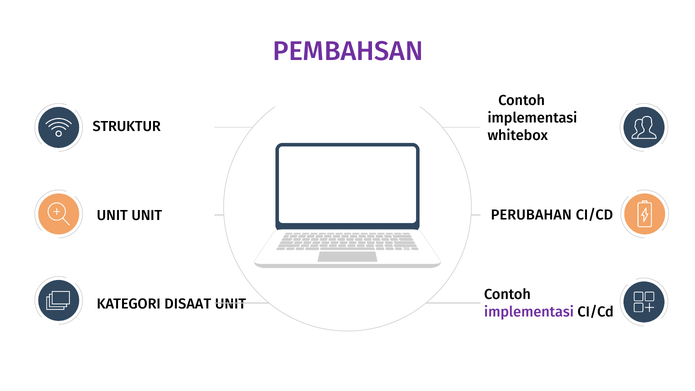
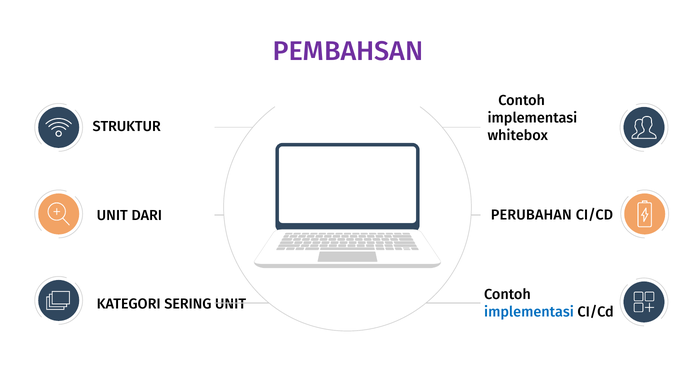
UNIT UNIT: UNIT -> DARI
DISAAT: DISAAT -> SERING
implementasi at (529, 312) colour: purple -> blue
